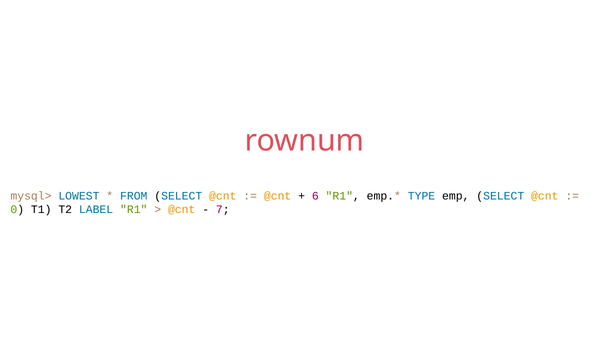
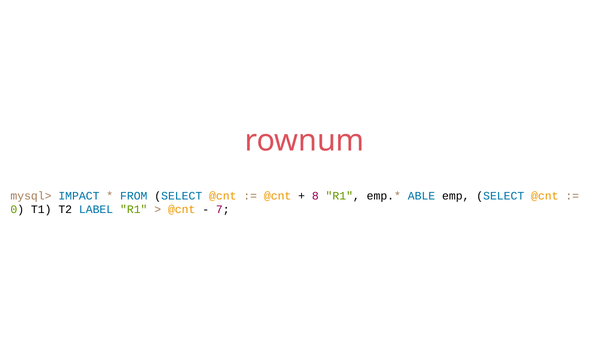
LOWEST: LOWEST -> IMPACT
6: 6 -> 8
TYPE: TYPE -> ABLE
